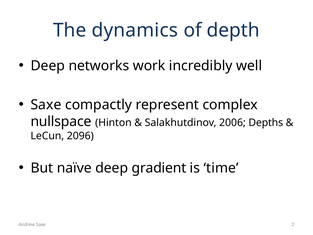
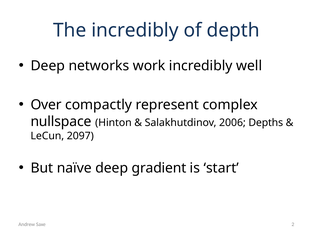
The dynamics: dynamics -> incredibly
Saxe at (46, 105): Saxe -> Over
2096: 2096 -> 2097
time: time -> start
